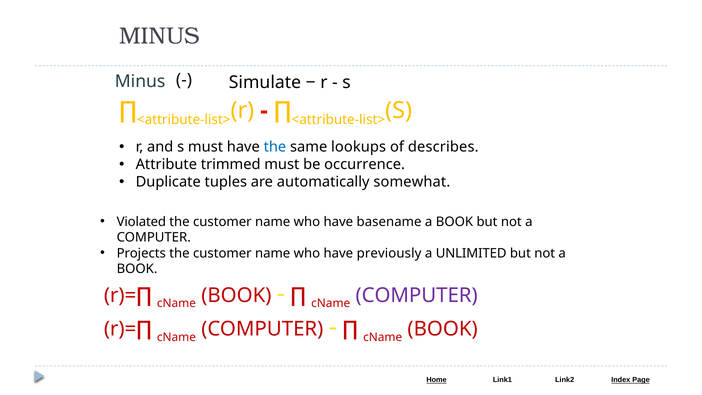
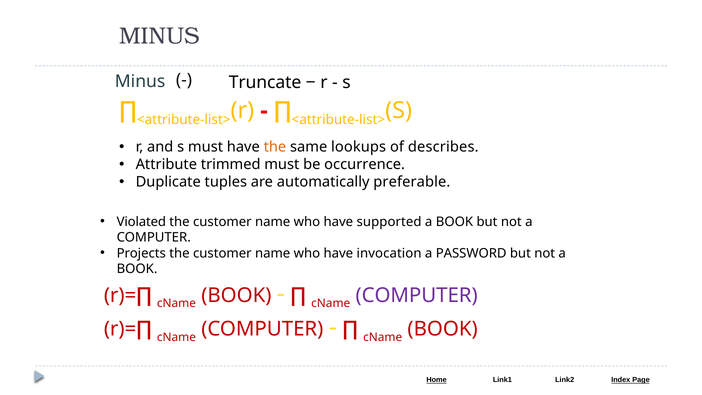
Simulate: Simulate -> Truncate
the at (275, 147) colour: blue -> orange
somewhat: somewhat -> preferable
basename: basename -> supported
previously: previously -> invocation
UNLIMITED: UNLIMITED -> PASSWORD
